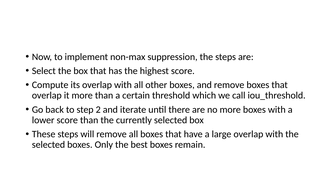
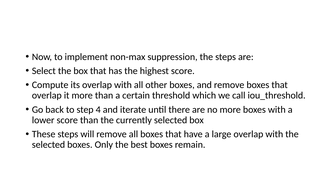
2: 2 -> 4
